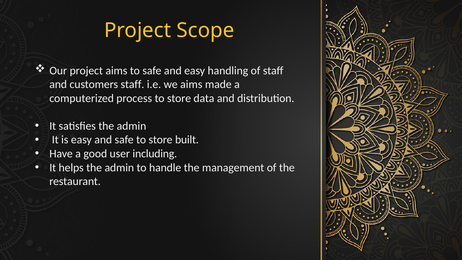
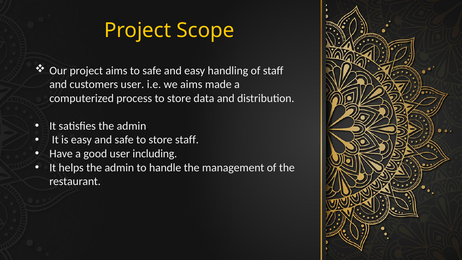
customers staff: staff -> user
store built: built -> staff
